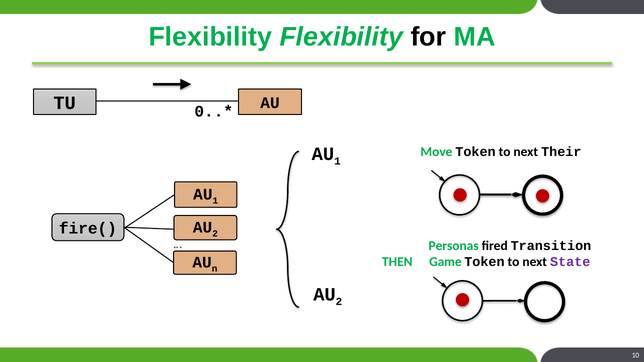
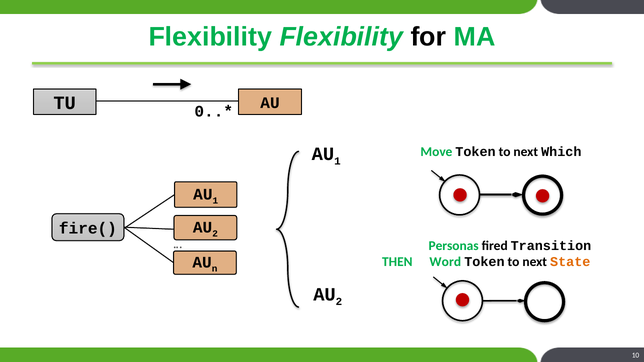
Their: Their -> Which
Game: Game -> Word
State colour: purple -> orange
